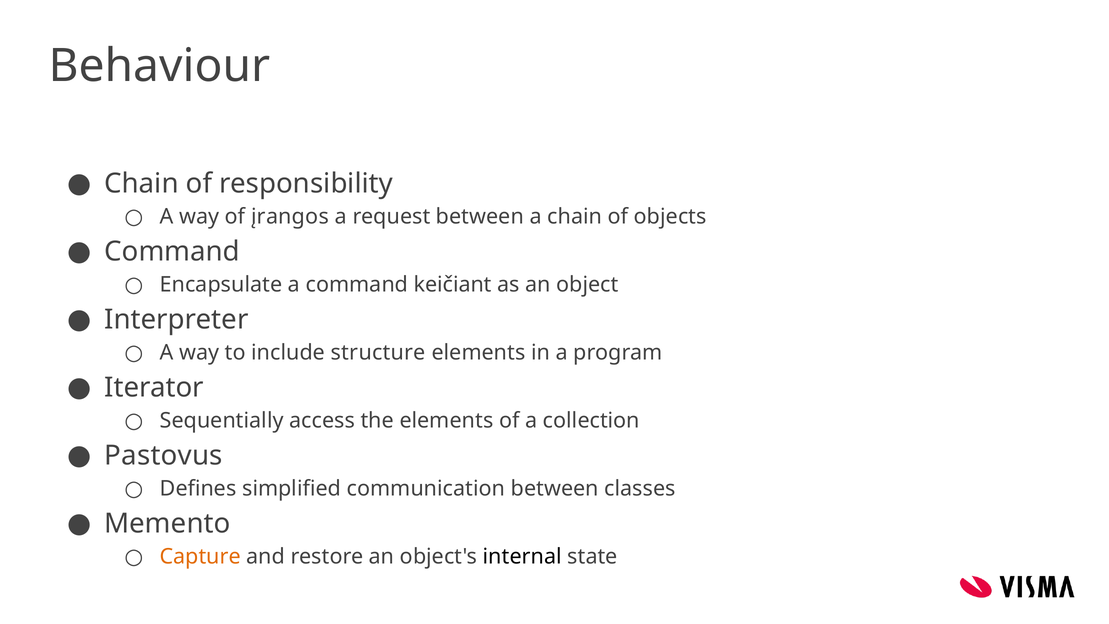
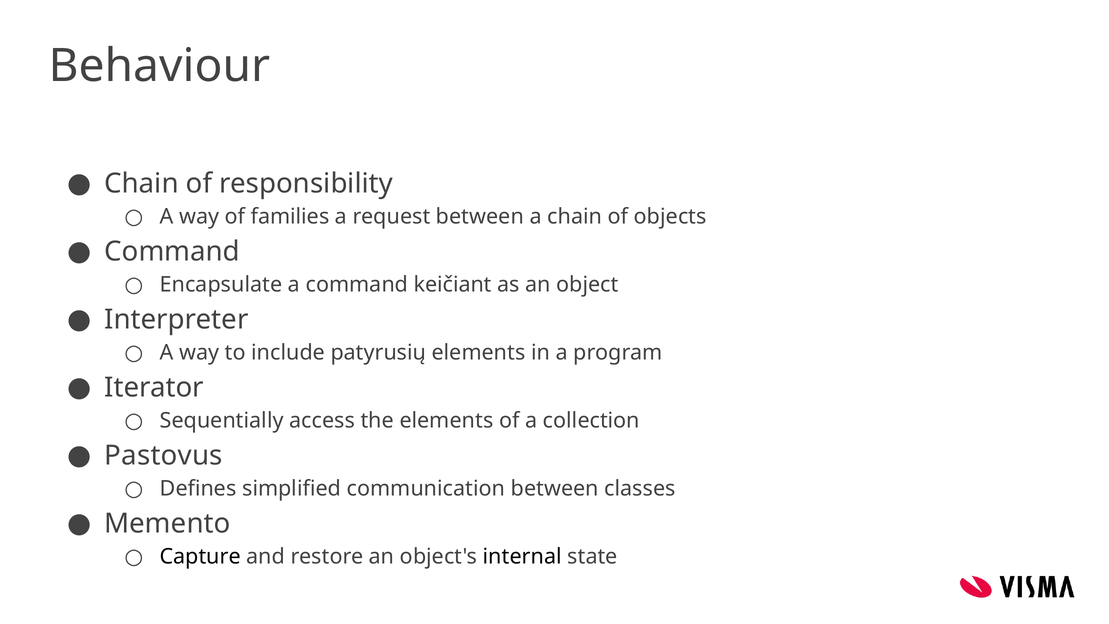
įrangos: įrangos -> families
structure: structure -> patyrusių
Capture colour: orange -> black
